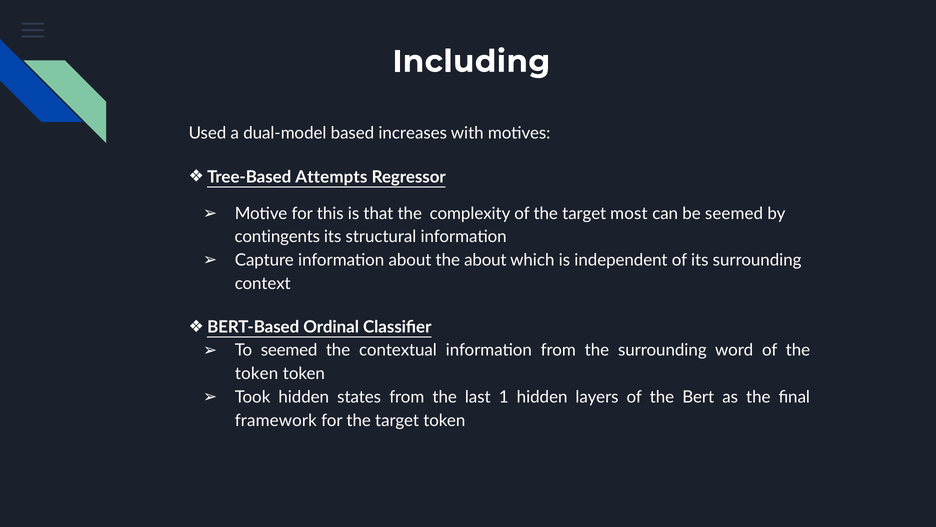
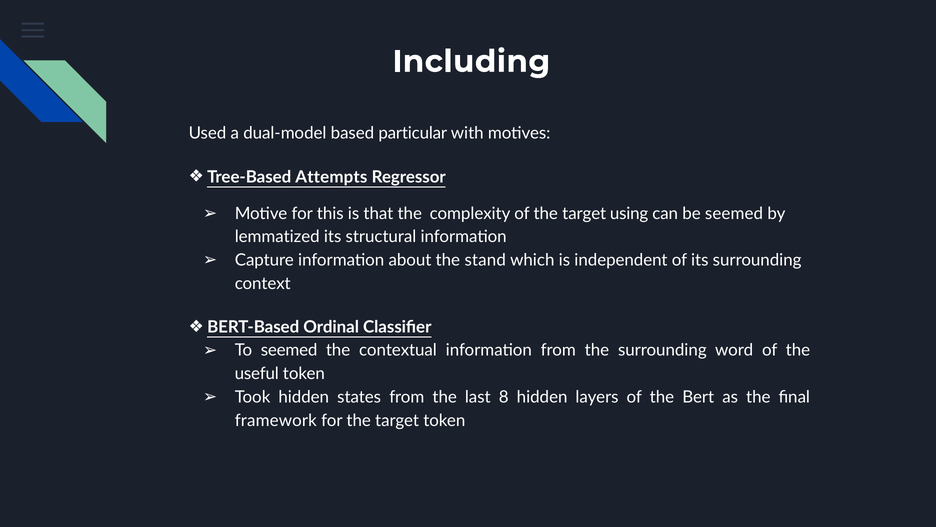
increases: increases -> particular
most: most -> using
contingents: contingents -> lemmatized
the about: about -> stand
token at (257, 373): token -> useful
1: 1 -> 8
